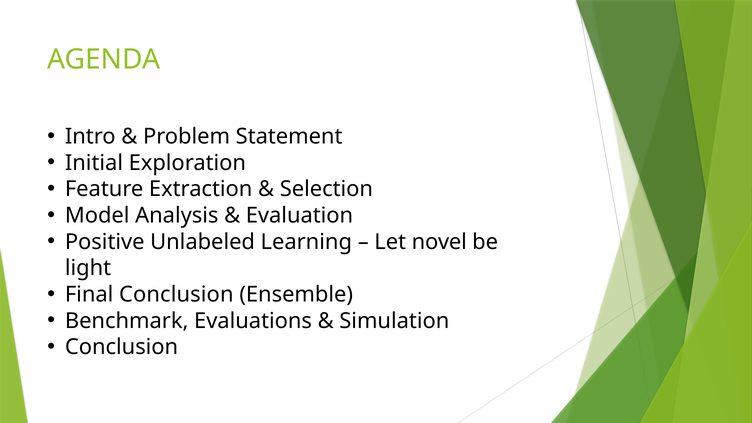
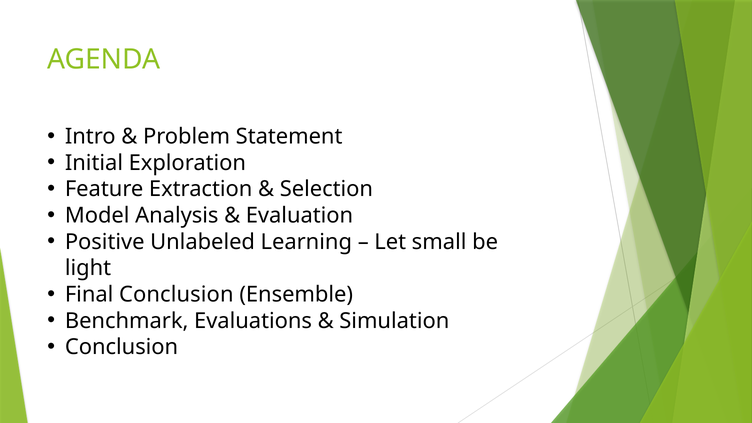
novel: novel -> small
